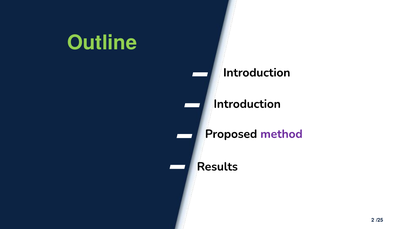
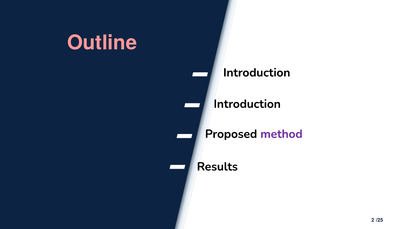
Outline colour: light green -> pink
